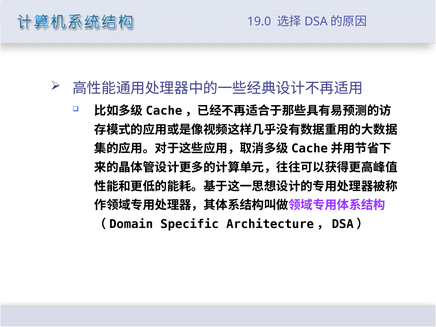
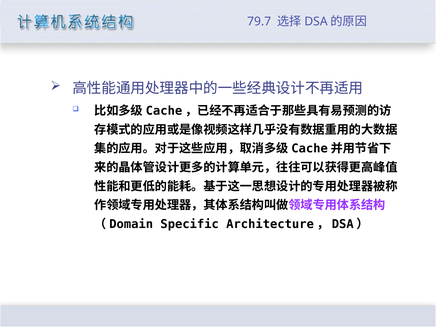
19.0: 19.0 -> 79.7
